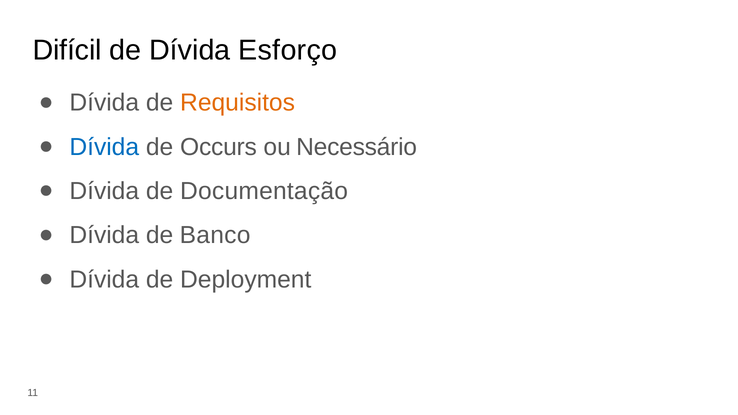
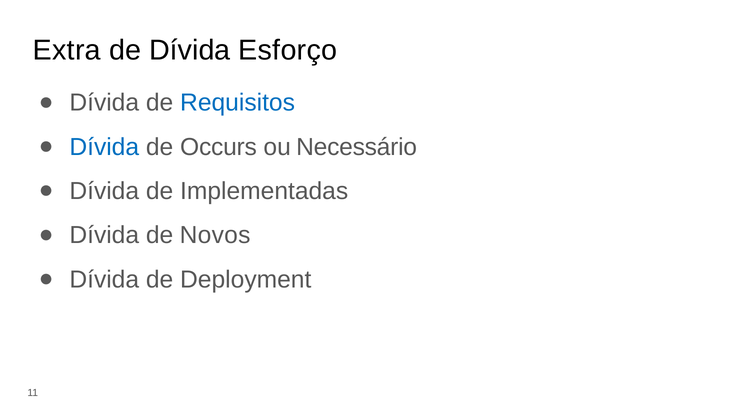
Difícil: Difícil -> Extra
Requisitos colour: orange -> blue
Documentação: Documentação -> Implementadas
Banco: Banco -> Novos
